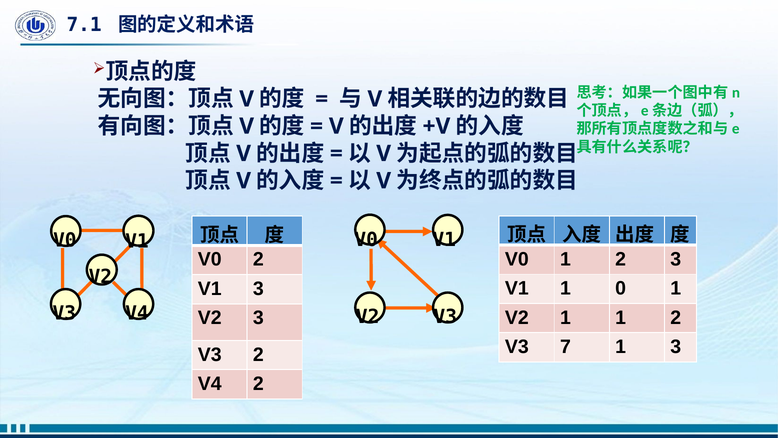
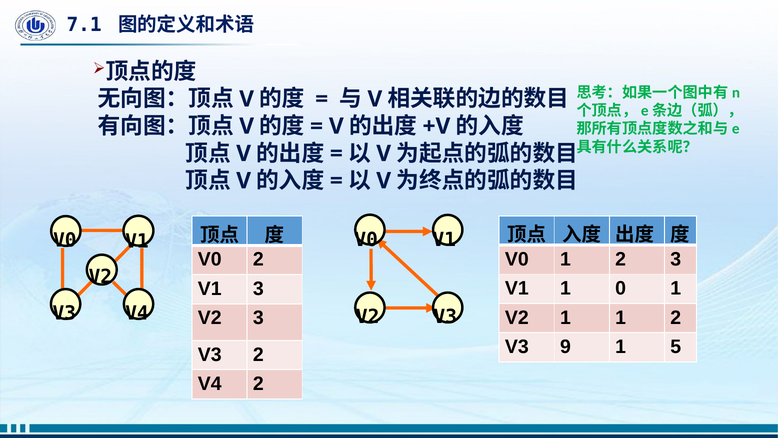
7: 7 -> 9
1 3: 3 -> 5
